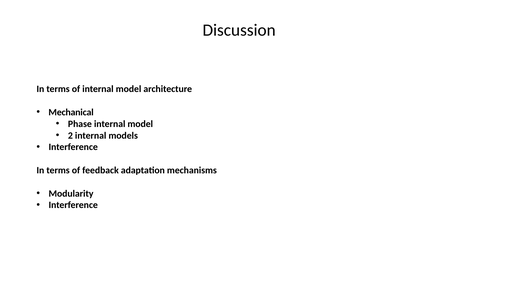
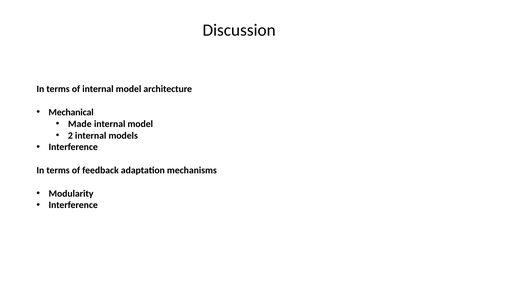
Phase: Phase -> Made
